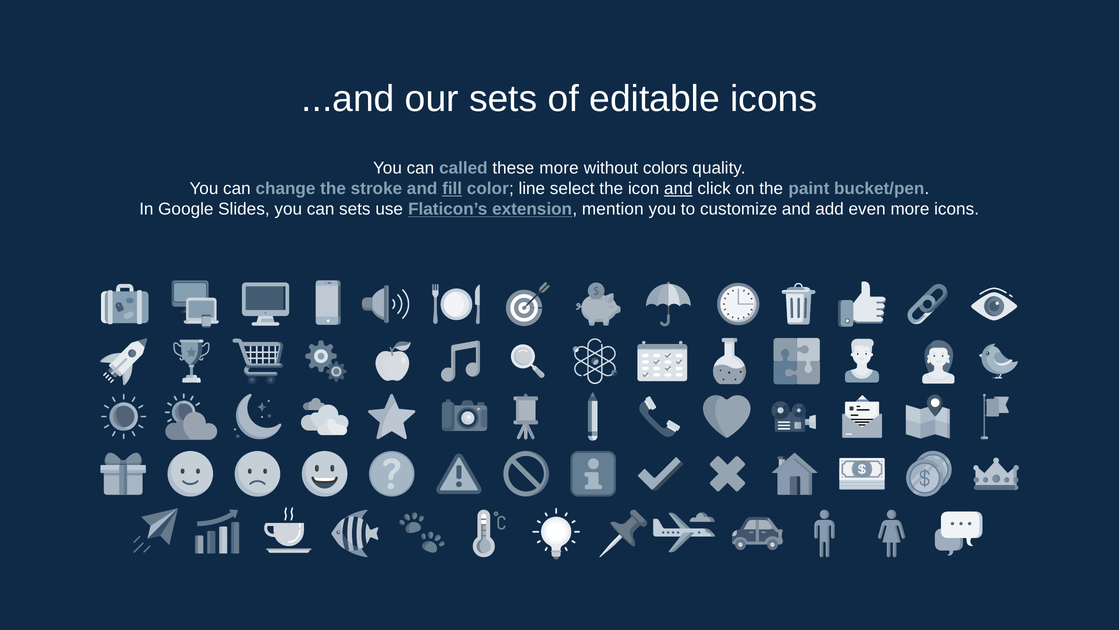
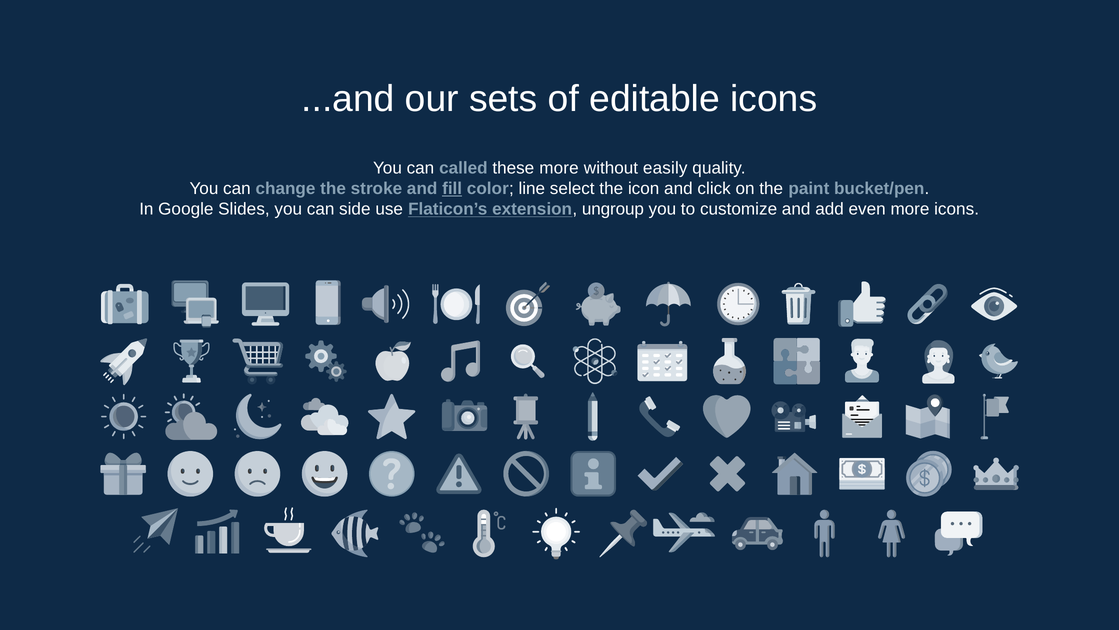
colors: colors -> easily
and at (678, 189) underline: present -> none
can sets: sets -> side
mention: mention -> ungroup
